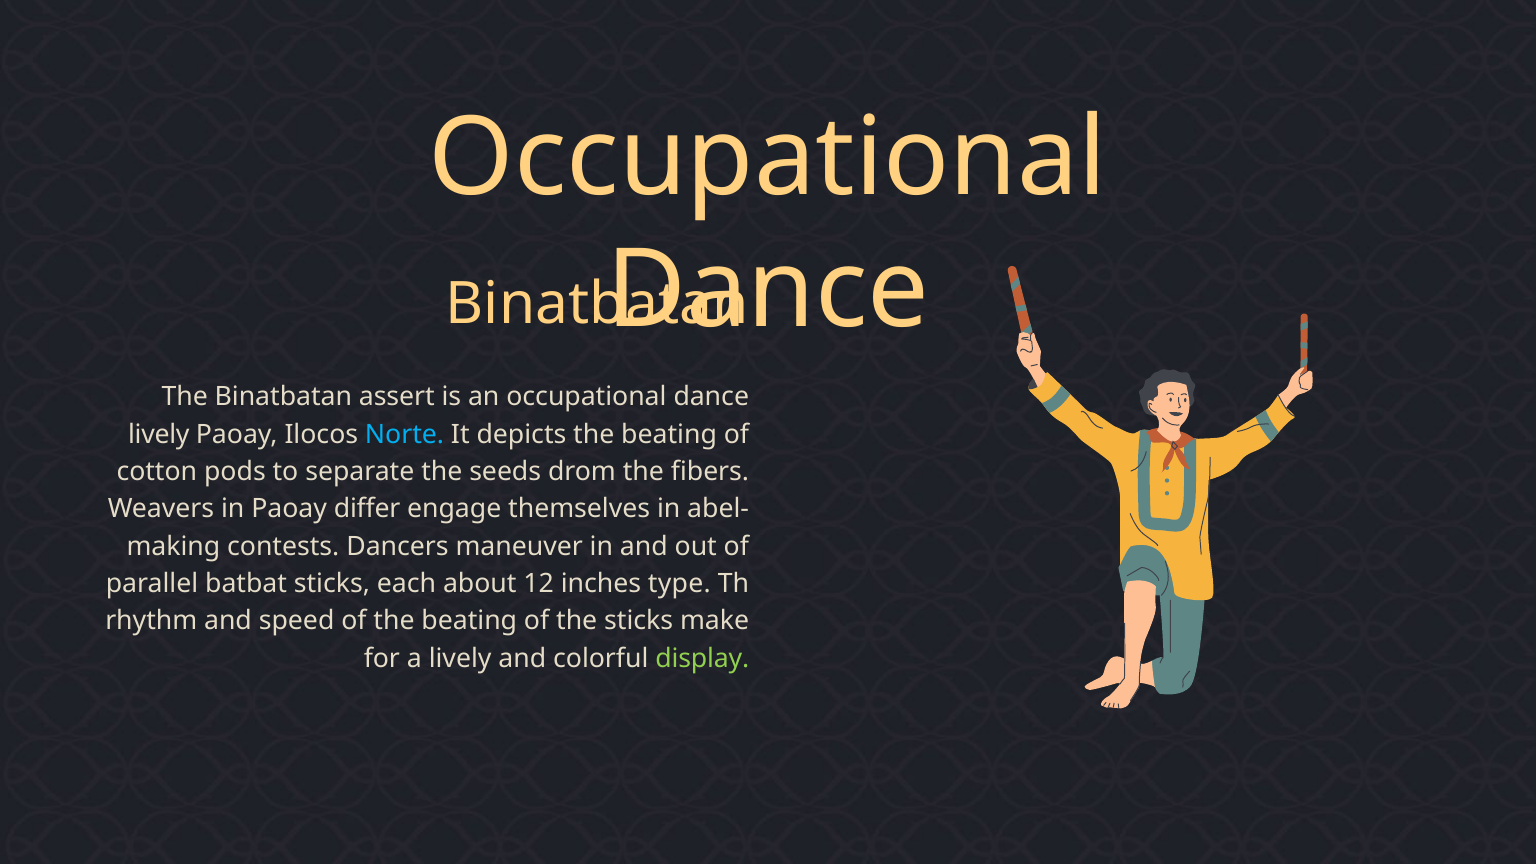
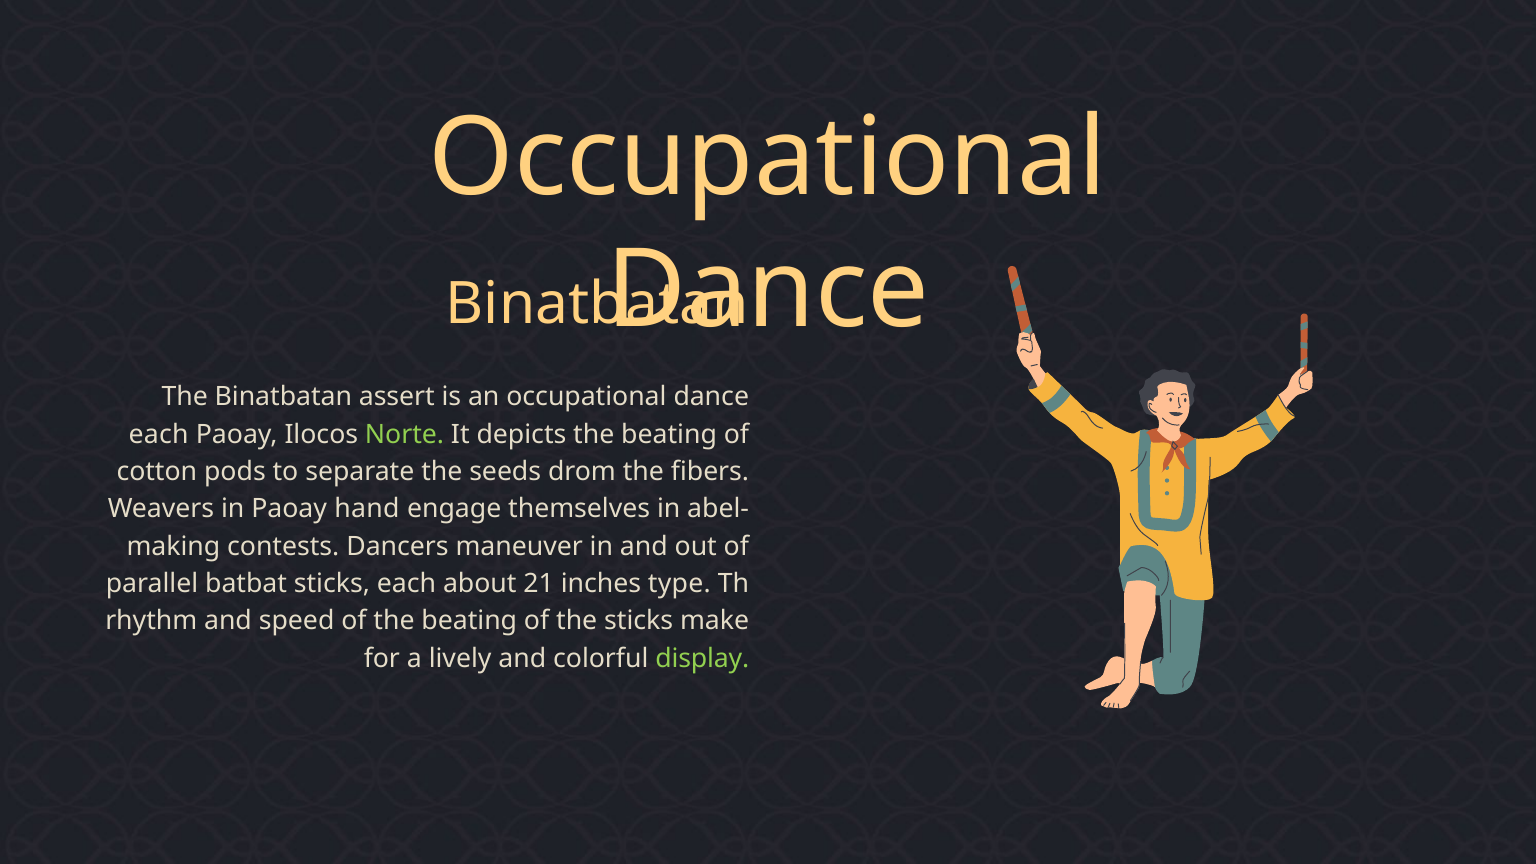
lively at (159, 434): lively -> each
Norte colour: light blue -> light green
differ: differ -> hand
12: 12 -> 21
